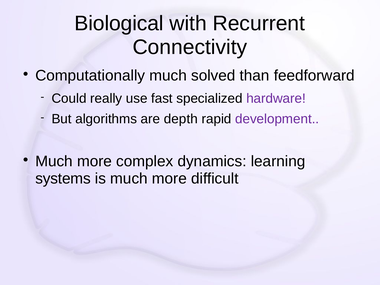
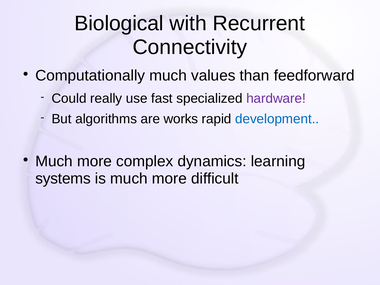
solved: solved -> values
depth: depth -> works
development colour: purple -> blue
